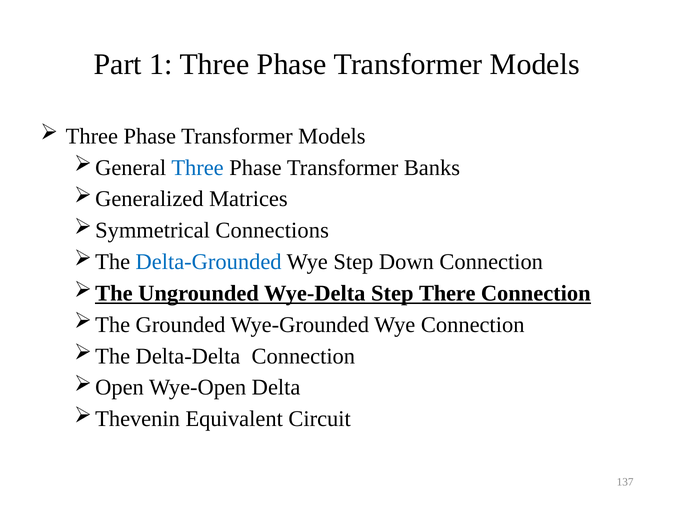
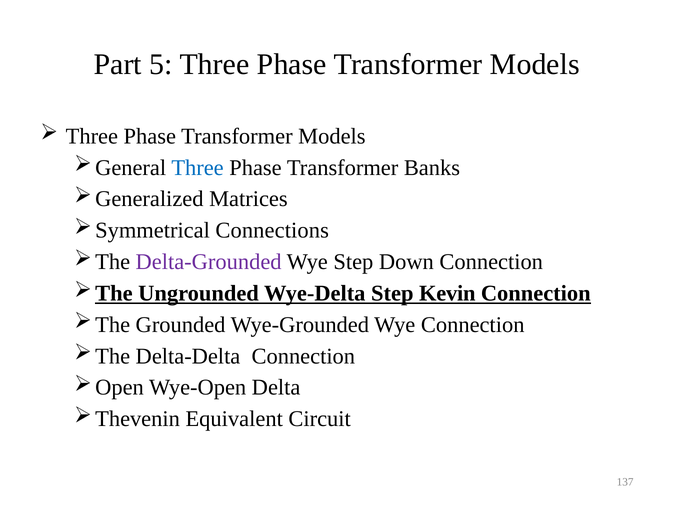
1: 1 -> 5
Delta-Grounded colour: blue -> purple
There: There -> Kevin
